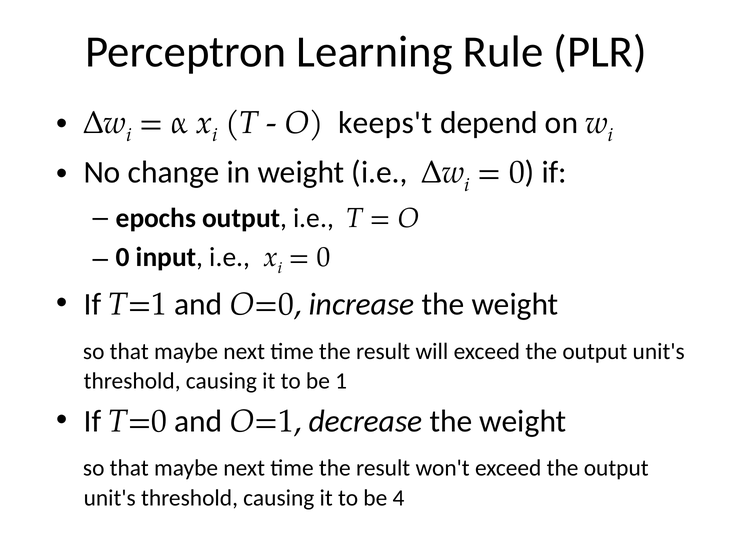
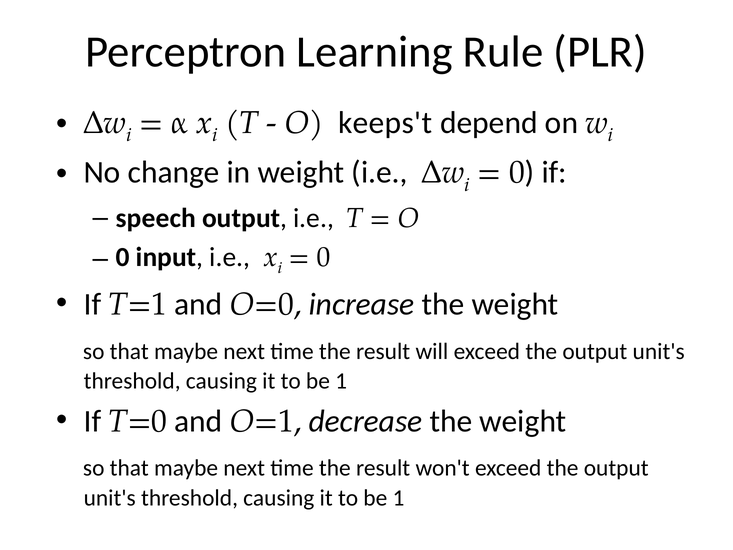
epochs: epochs -> speech
4 at (399, 498): 4 -> 1
